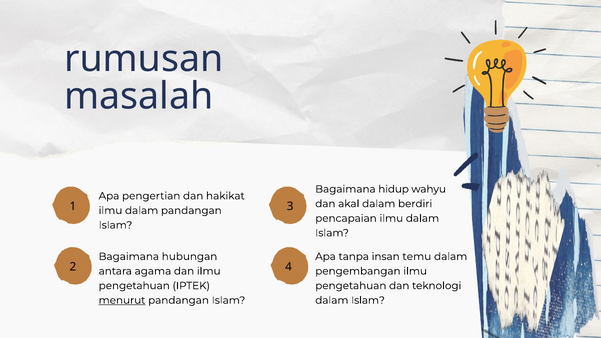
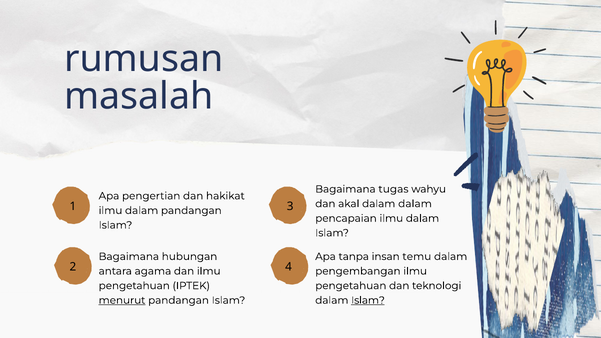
hidup: hidup -> tugas
dalam berdiri: berdiri -> dalam
Islam at (368, 300) underline: none -> present
